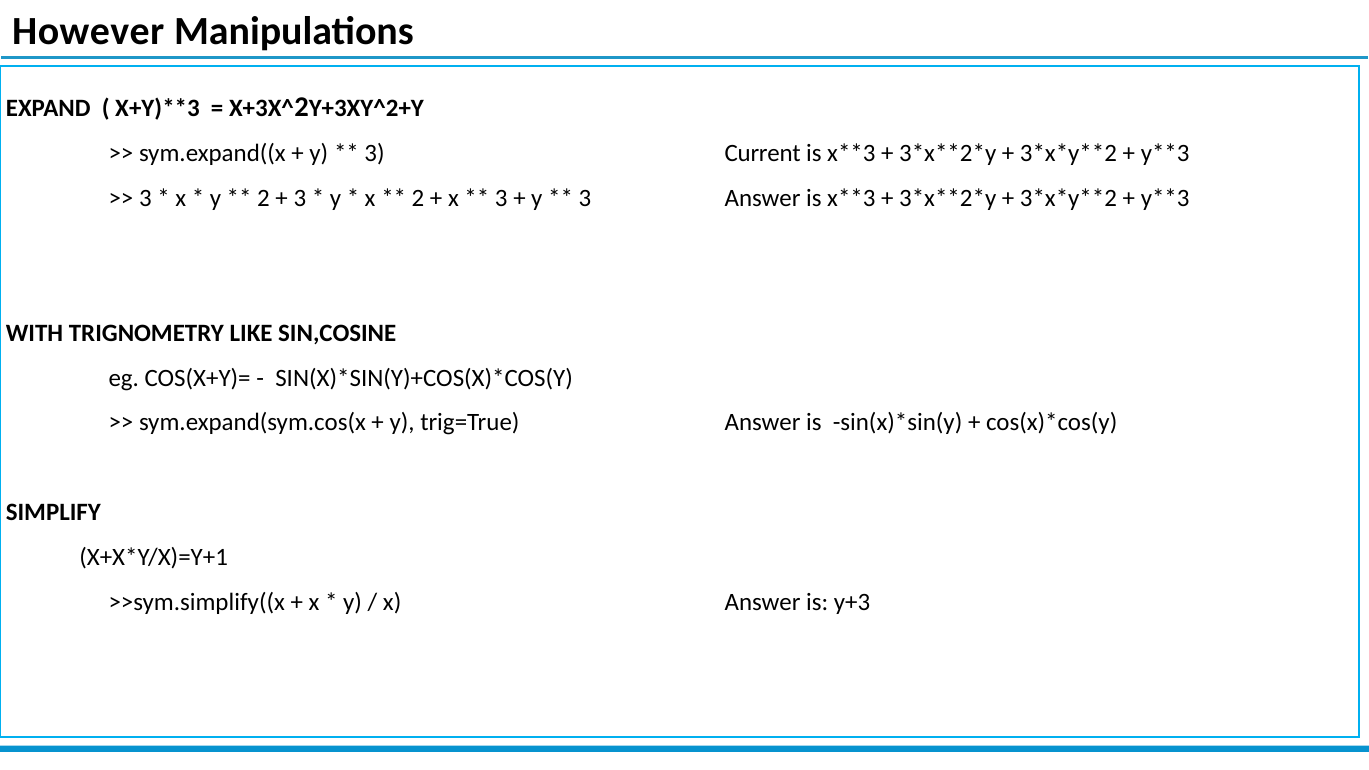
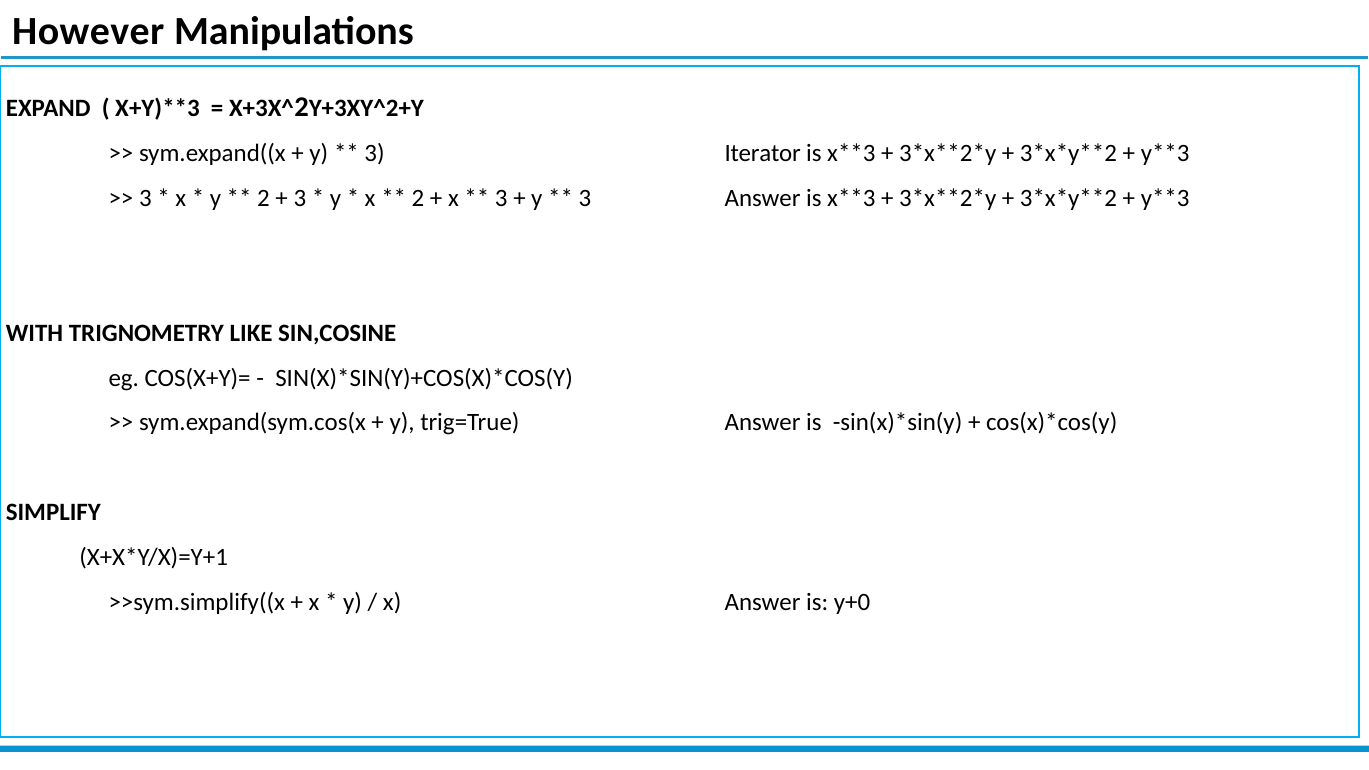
Current: Current -> Iterator
y+3: y+3 -> y+0
